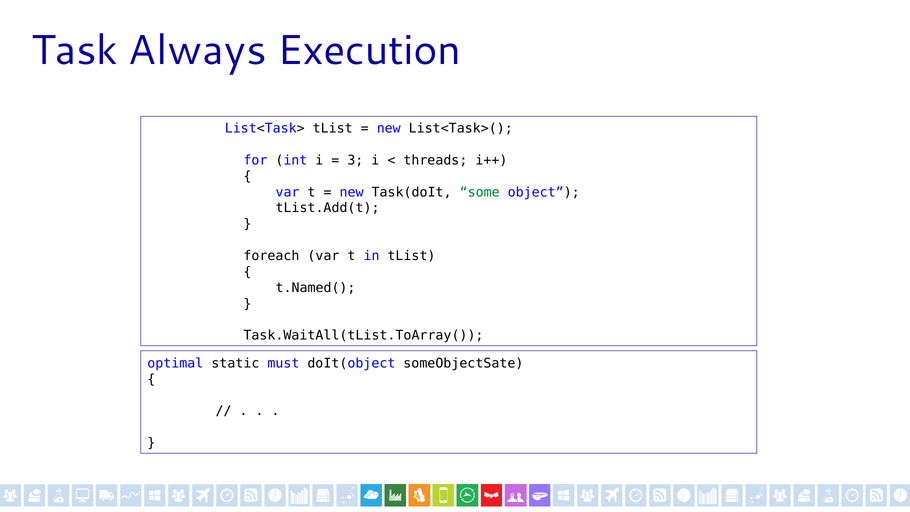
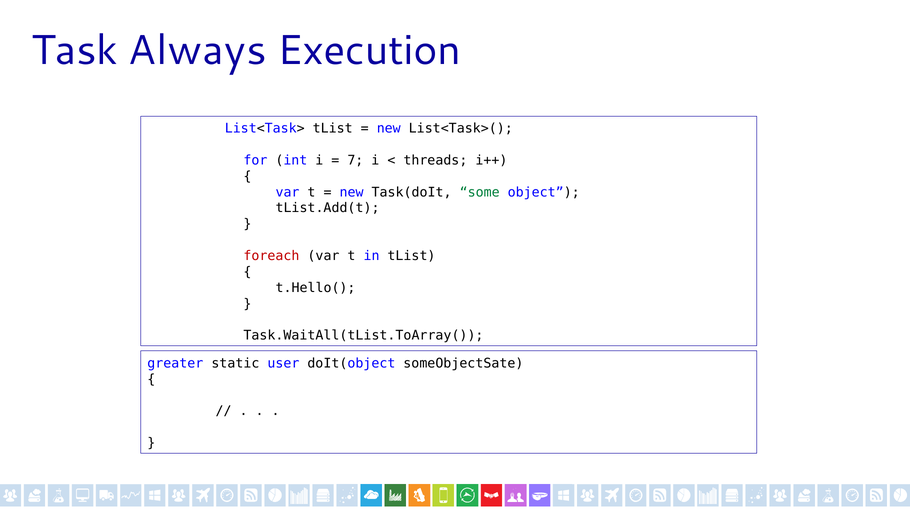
3: 3 -> 7
foreach colour: black -> red
t.Named(: t.Named( -> t.Hello(
optimal: optimal -> greater
must: must -> user
